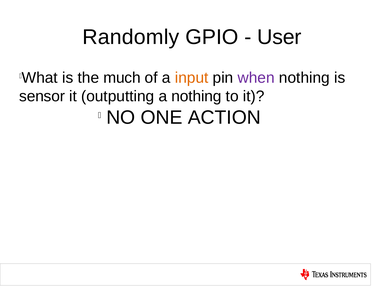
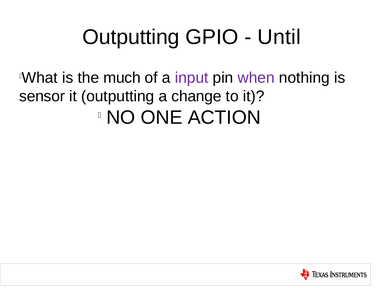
Randomly at (131, 37): Randomly -> Outputting
User: User -> Until
input colour: orange -> purple
a nothing: nothing -> change
